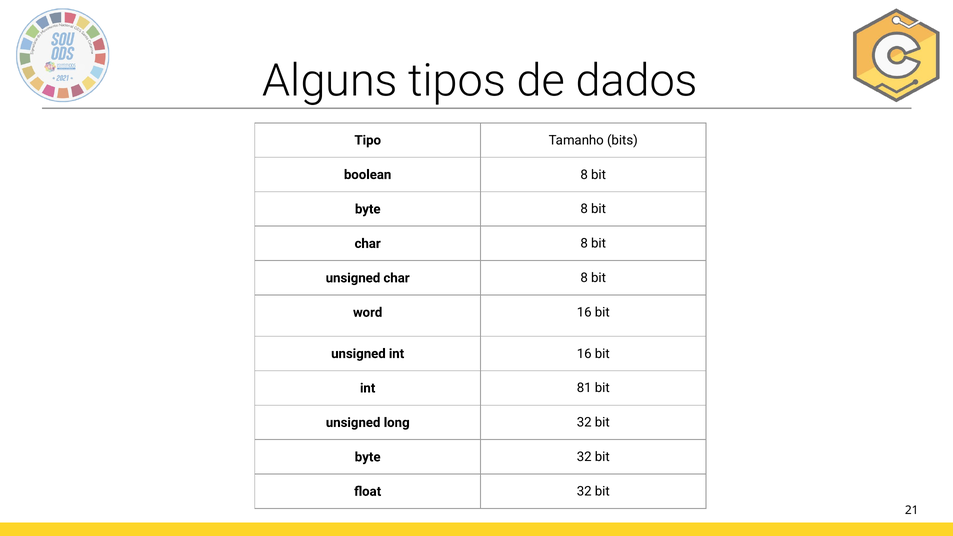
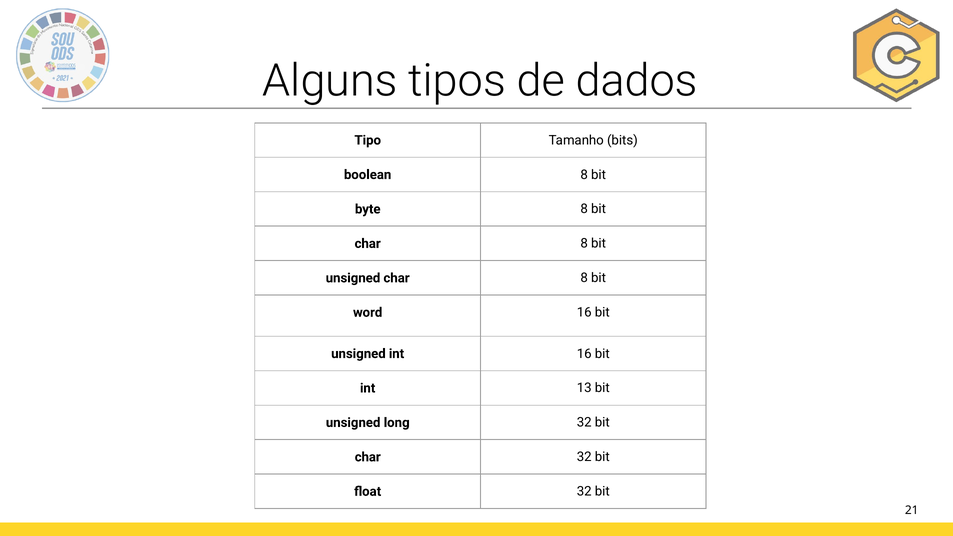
81: 81 -> 13
byte at (368, 457): byte -> char
